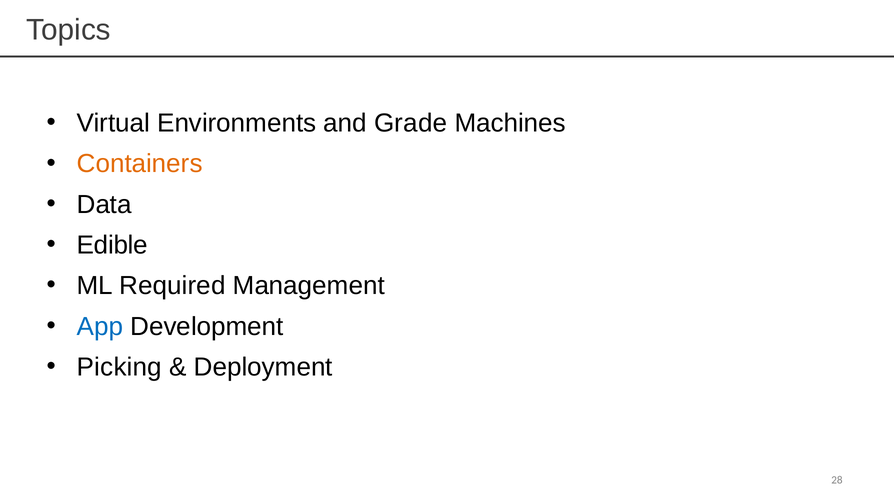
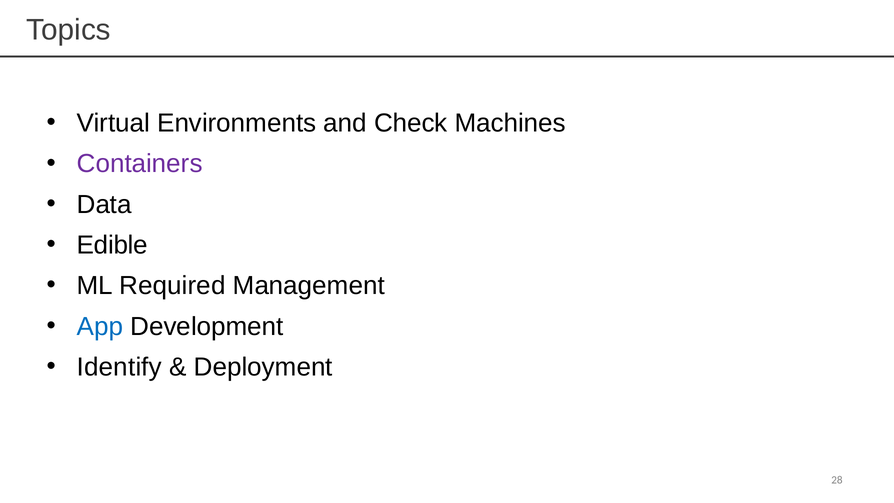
Grade: Grade -> Check
Containers colour: orange -> purple
Picking: Picking -> Identify
